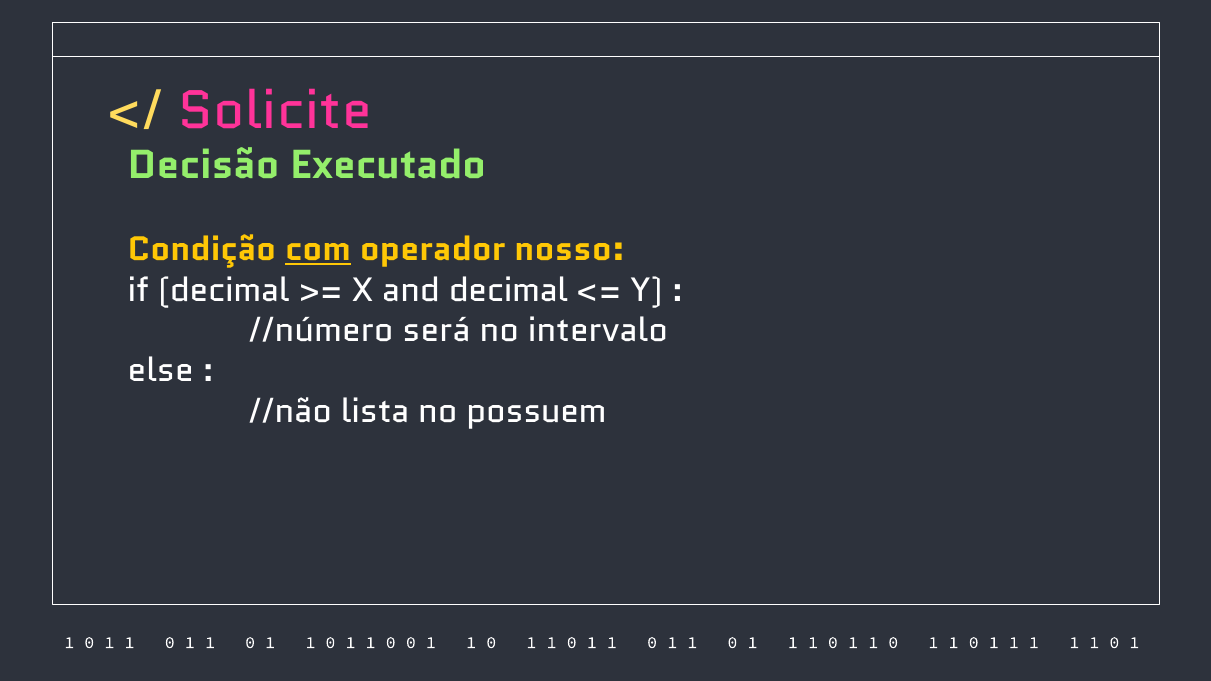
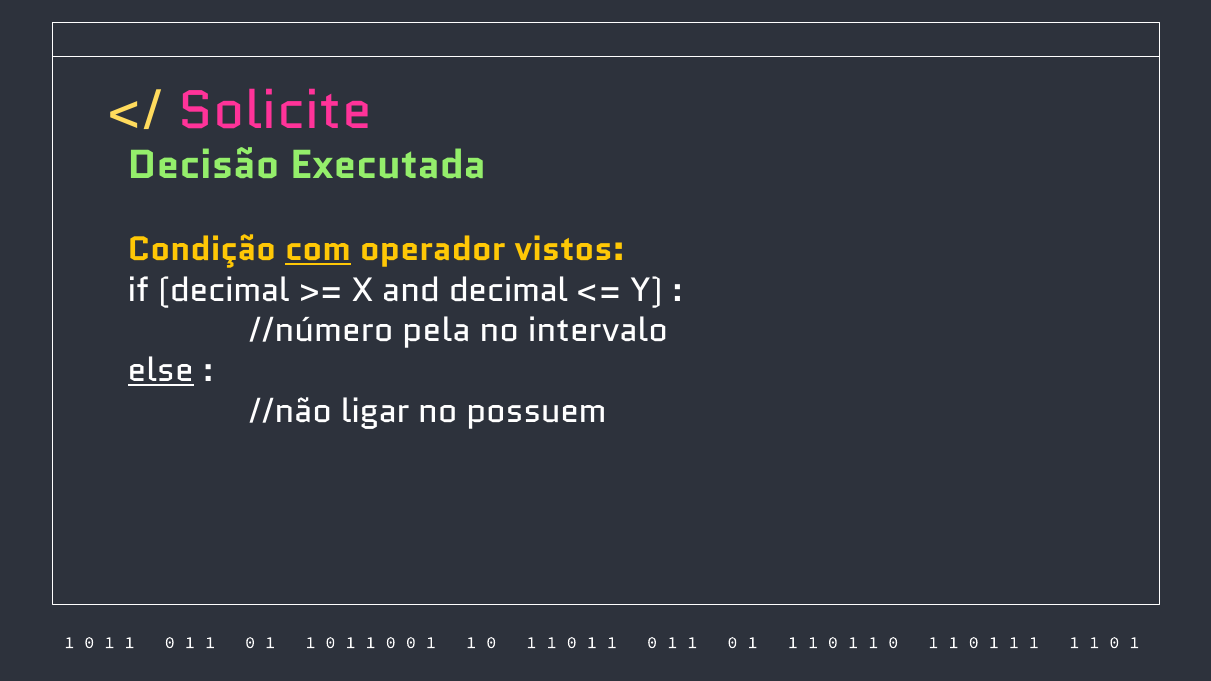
Executado: Executado -> Executada
nosso: nosso -> vistos
será: será -> pela
else underline: none -> present
lista: lista -> ligar
